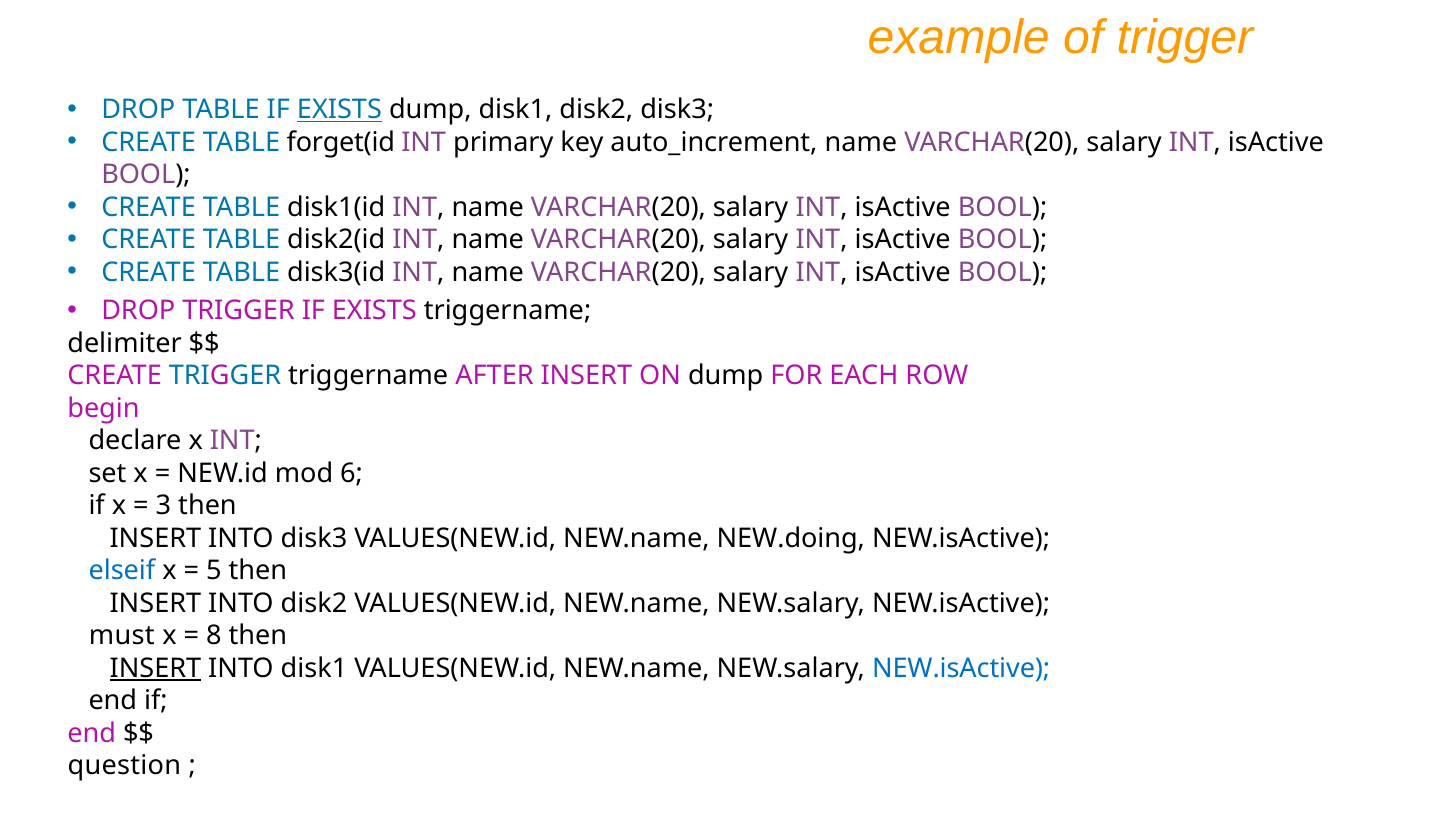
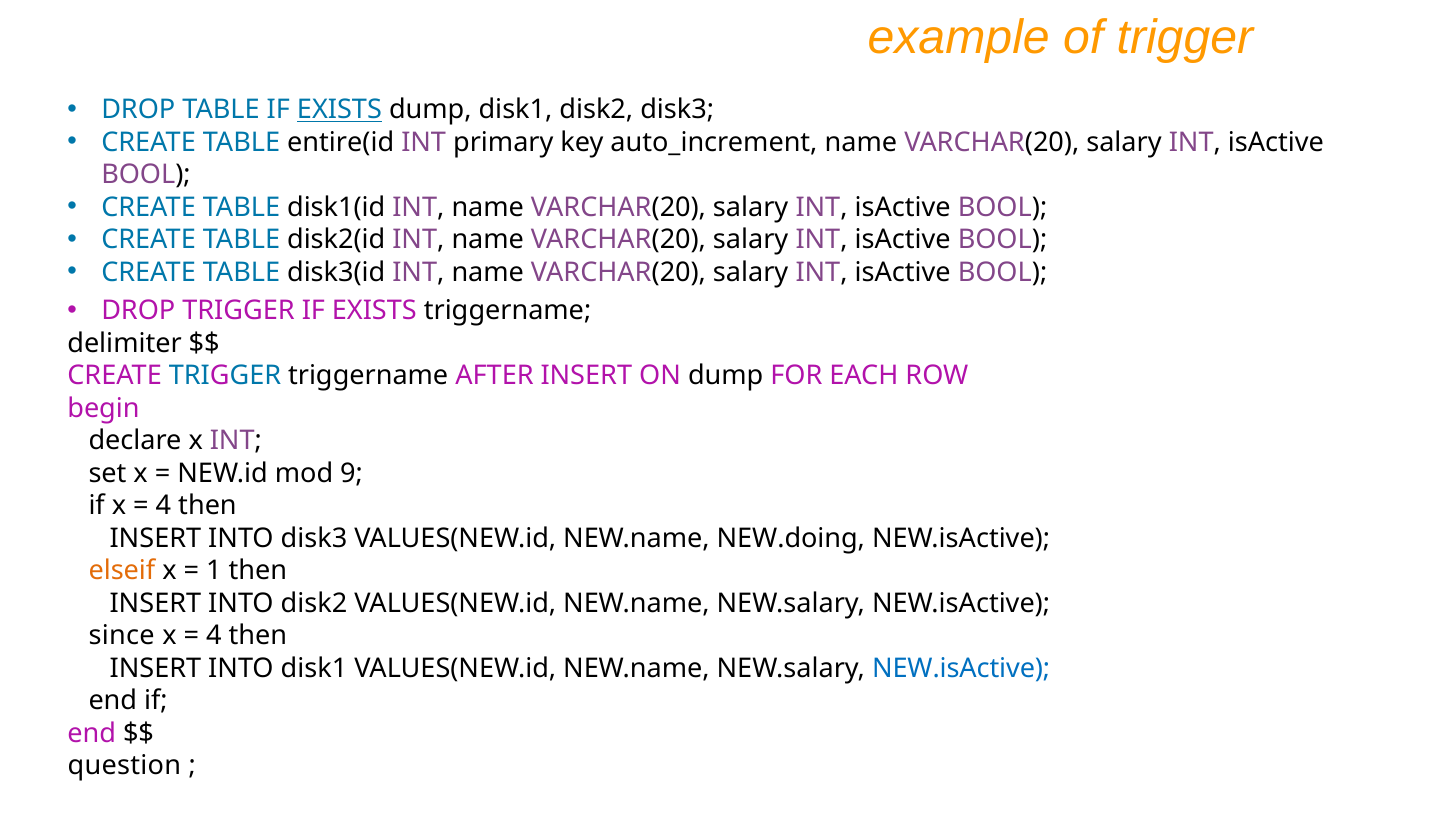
forget(id: forget(id -> entire(id
6: 6 -> 9
3 at (163, 506): 3 -> 4
elseif colour: blue -> orange
5: 5 -> 1
must: must -> since
8 at (214, 636): 8 -> 4
INSERT at (155, 668) underline: present -> none
